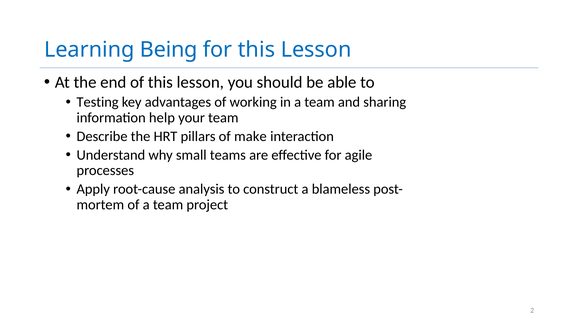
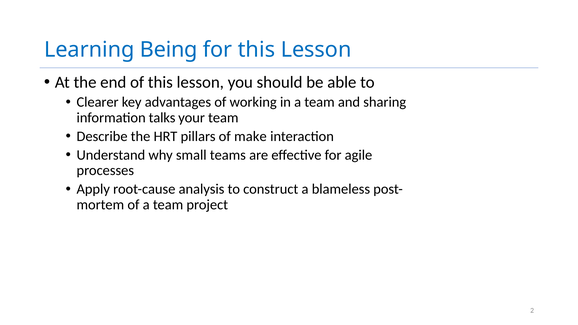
Testing: Testing -> Clearer
help: help -> talks
